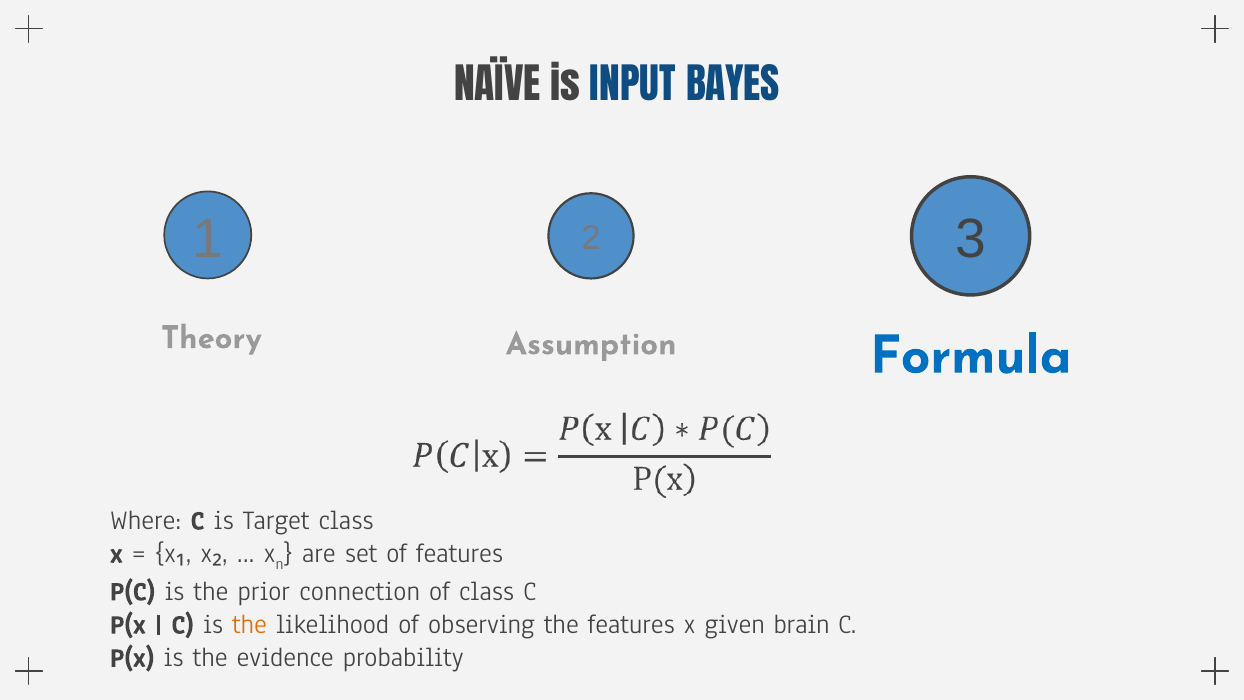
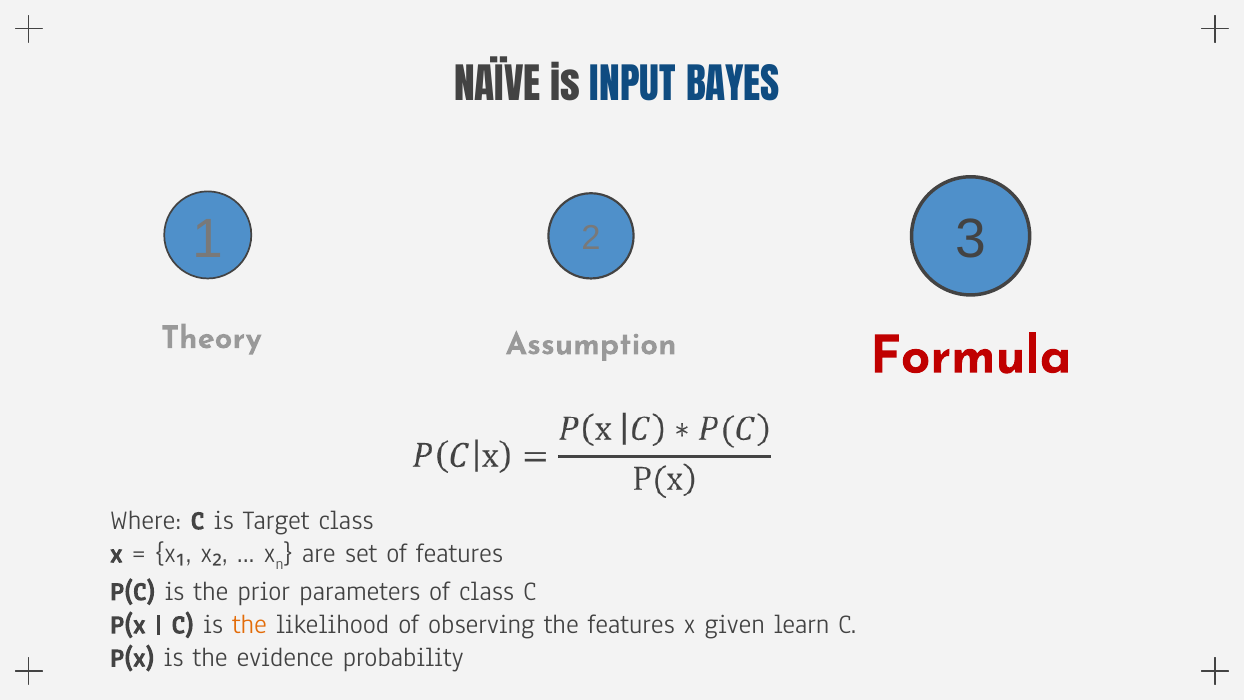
Formula colour: blue -> red
connection: connection -> parameters
brain: brain -> learn
